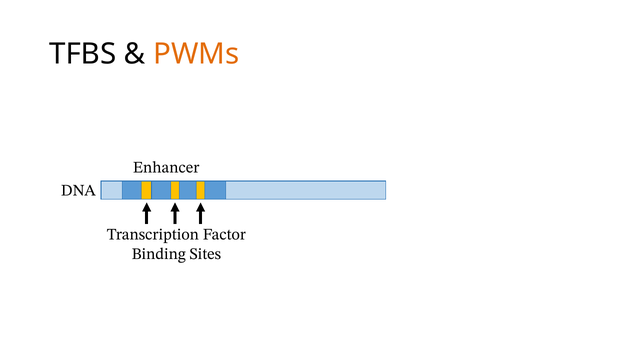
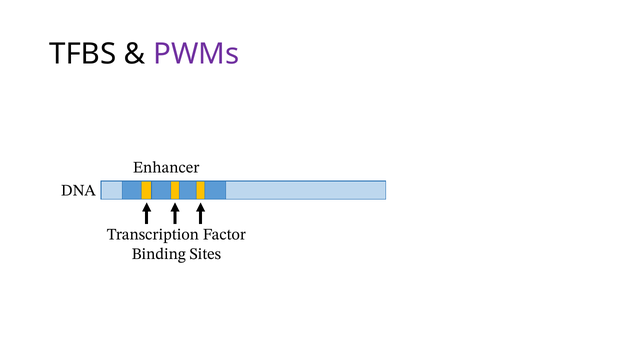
PWMs colour: orange -> purple
